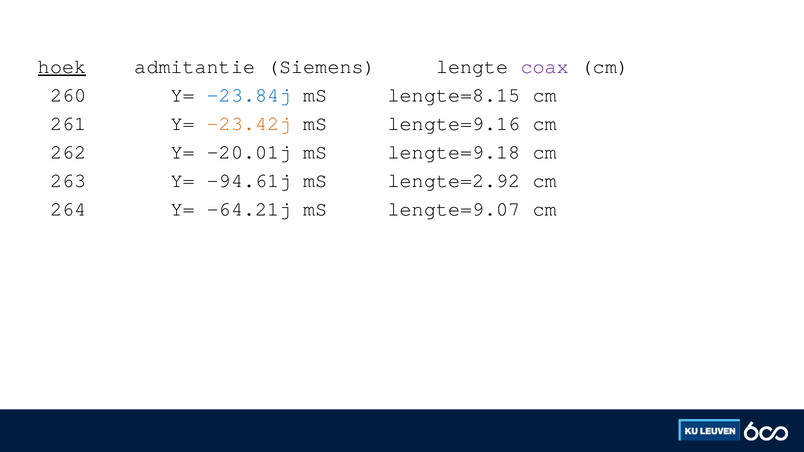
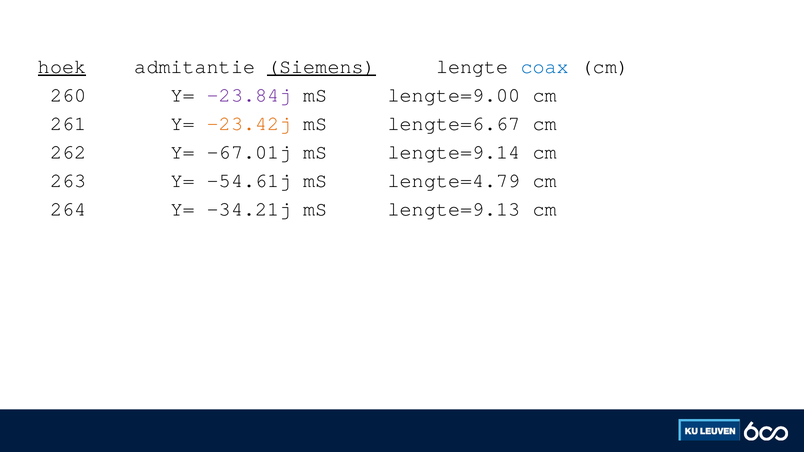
Siemens underline: none -> present
coax colour: purple -> blue
-23.84j colour: blue -> purple
lengte=8.15: lengte=8.15 -> lengte=9.00
lengte=9.16: lengte=9.16 -> lengte=6.67
-20.01j: -20.01j -> -67.01j
lengte=9.18: lengte=9.18 -> lengte=9.14
-94.61j: -94.61j -> -54.61j
lengte=2.92: lengte=2.92 -> lengte=4.79
-64.21j: -64.21j -> -34.21j
lengte=9.07: lengte=9.07 -> lengte=9.13
